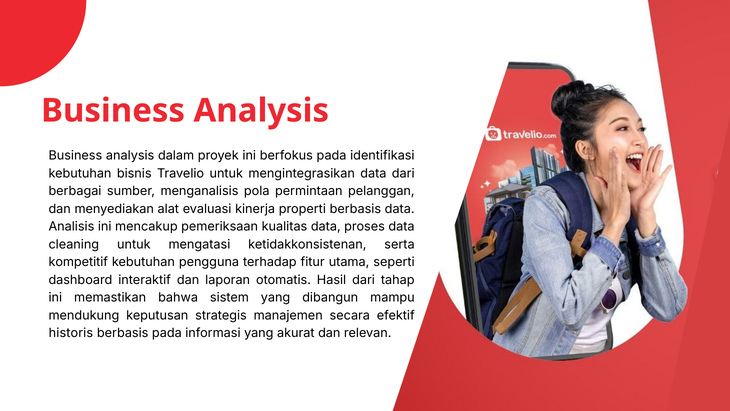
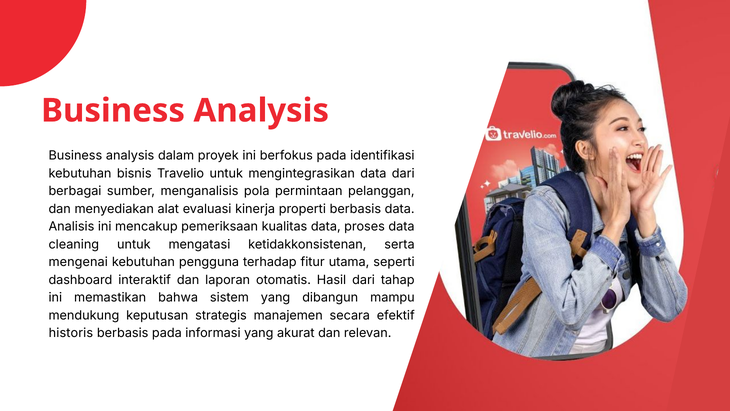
kompetitif: kompetitif -> mengenai
